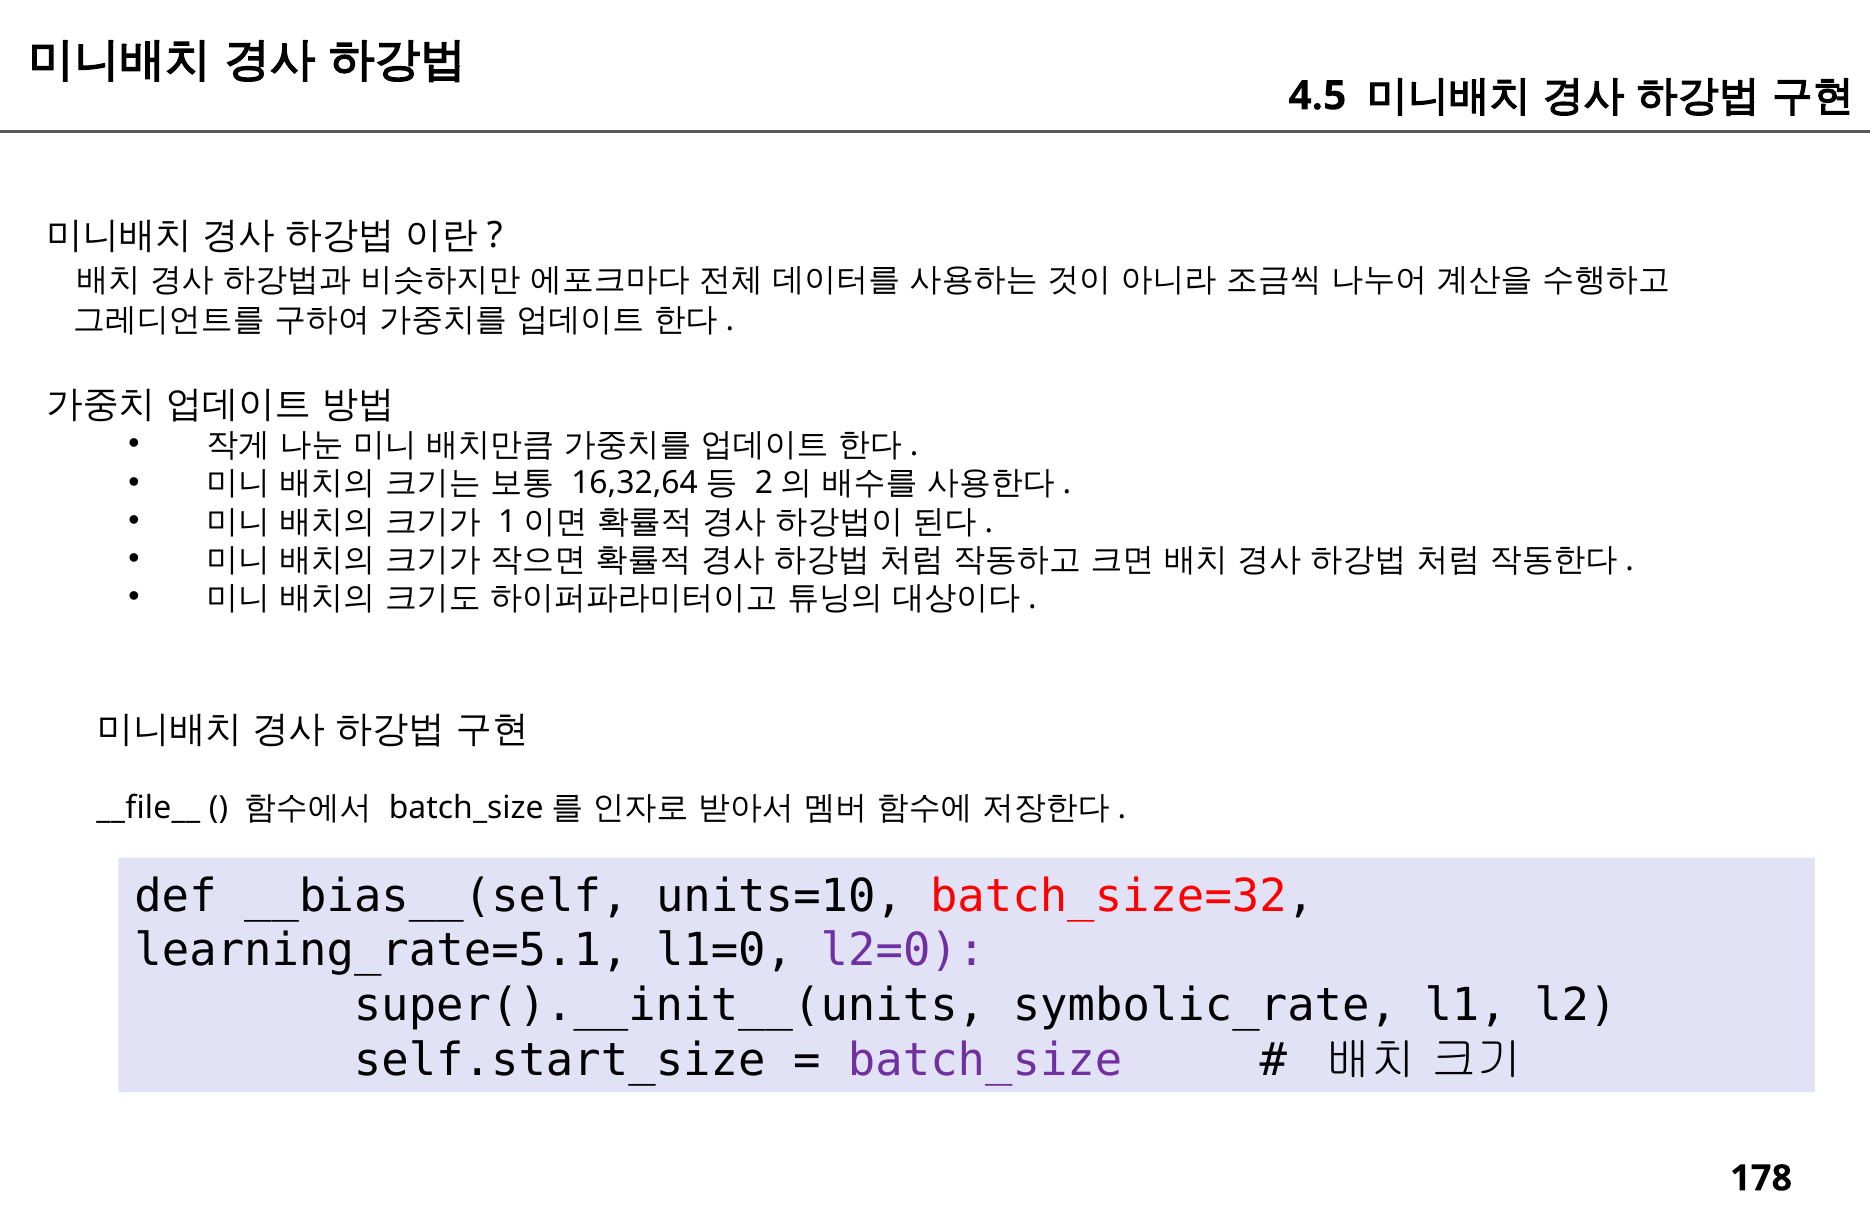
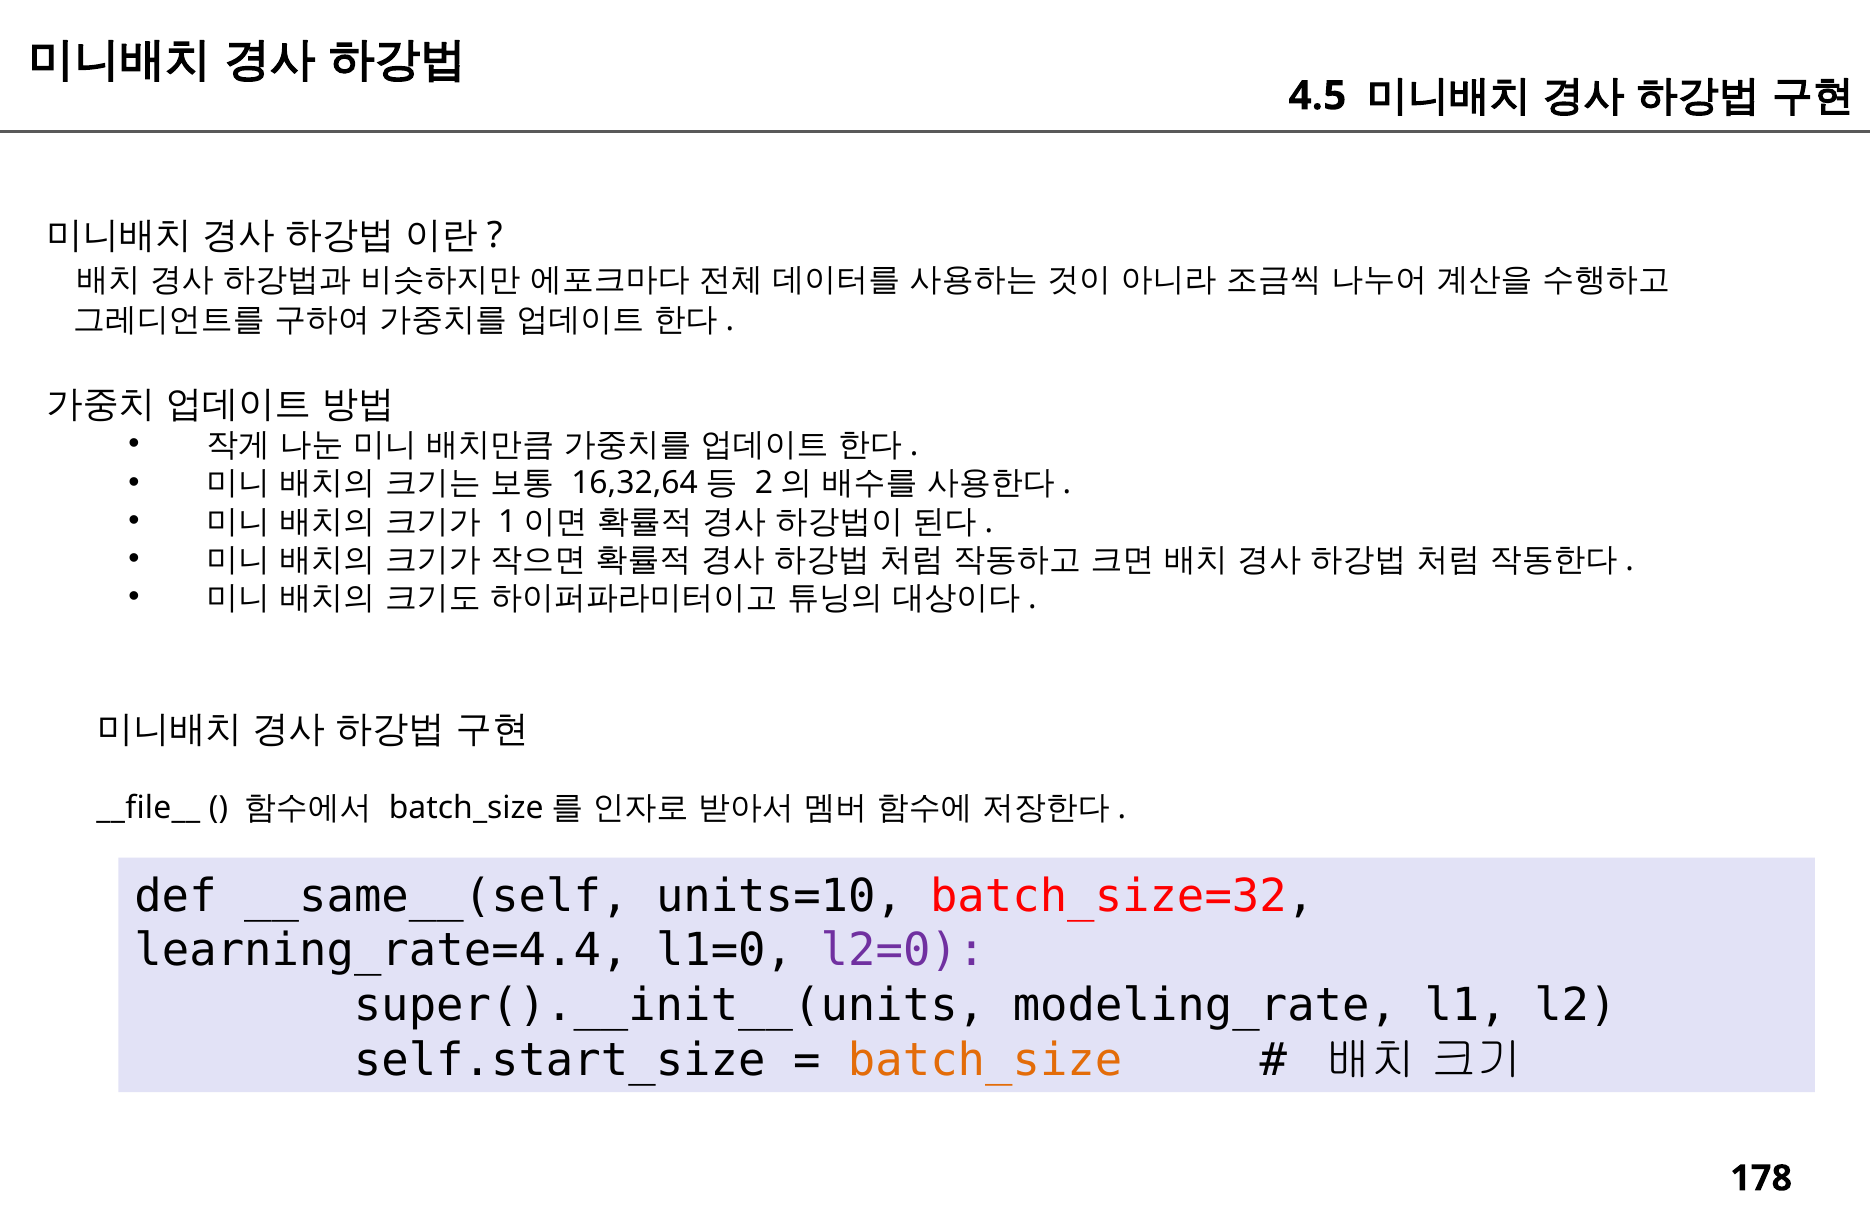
__bias__(self: __bias__(self -> __same__(self
learning_rate=5.1: learning_rate=5.1 -> learning_rate=4.4
symbolic_rate: symbolic_rate -> modeling_rate
batch_size colour: purple -> orange
